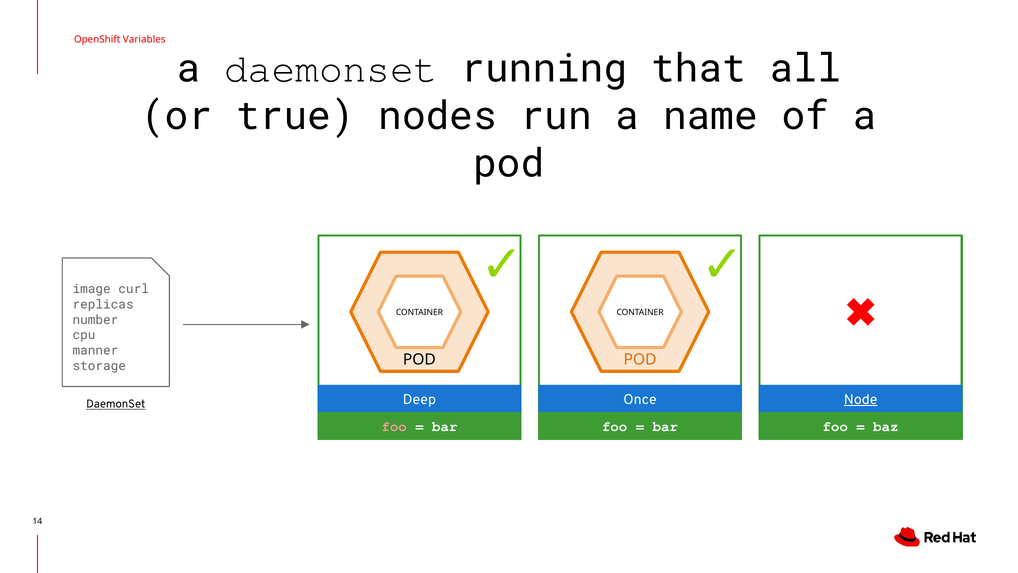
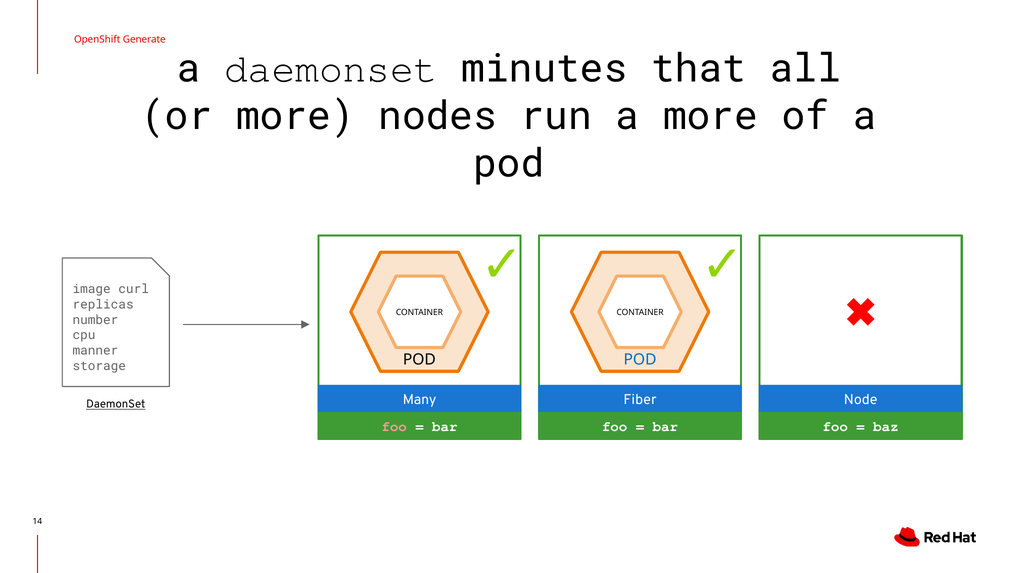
Variables: Variables -> Generate
running: running -> minutes
or true: true -> more
a name: name -> more
POD at (640, 359) colour: orange -> blue
Deep: Deep -> Many
Once: Once -> Fiber
Node underline: present -> none
